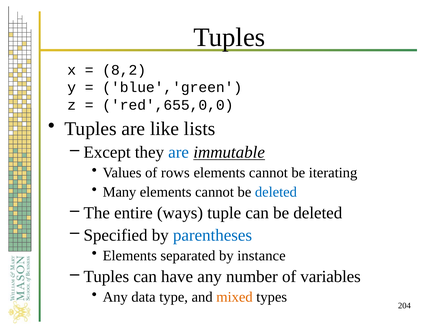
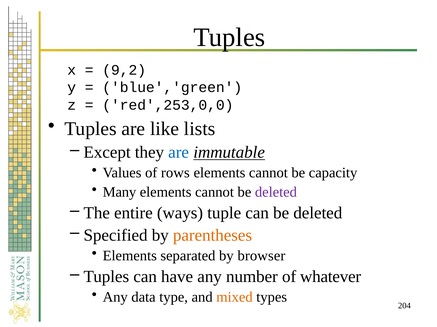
8,2: 8,2 -> 9,2
red',655,0,0: red',655,0,0 -> red',253,0,0
iterating: iterating -> capacity
deleted at (276, 192) colour: blue -> purple
parentheses colour: blue -> orange
instance: instance -> browser
variables: variables -> whatever
